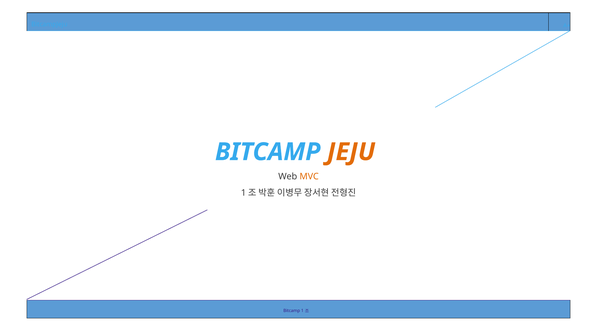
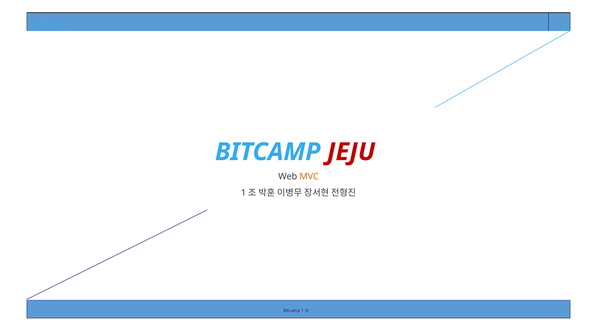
JEJU colour: orange -> red
